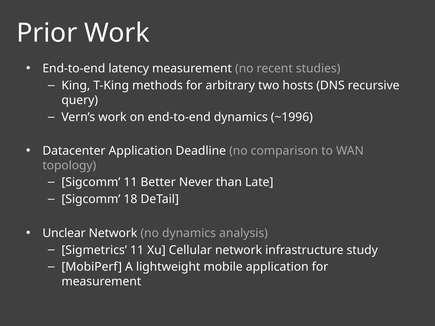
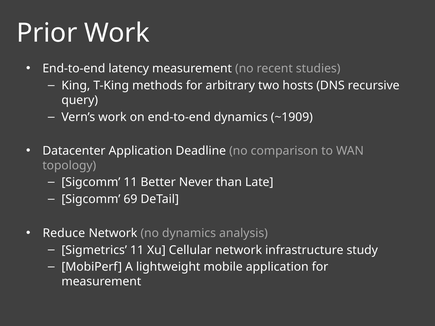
~1996: ~1996 -> ~1909
18: 18 -> 69
Unclear: Unclear -> Reduce
